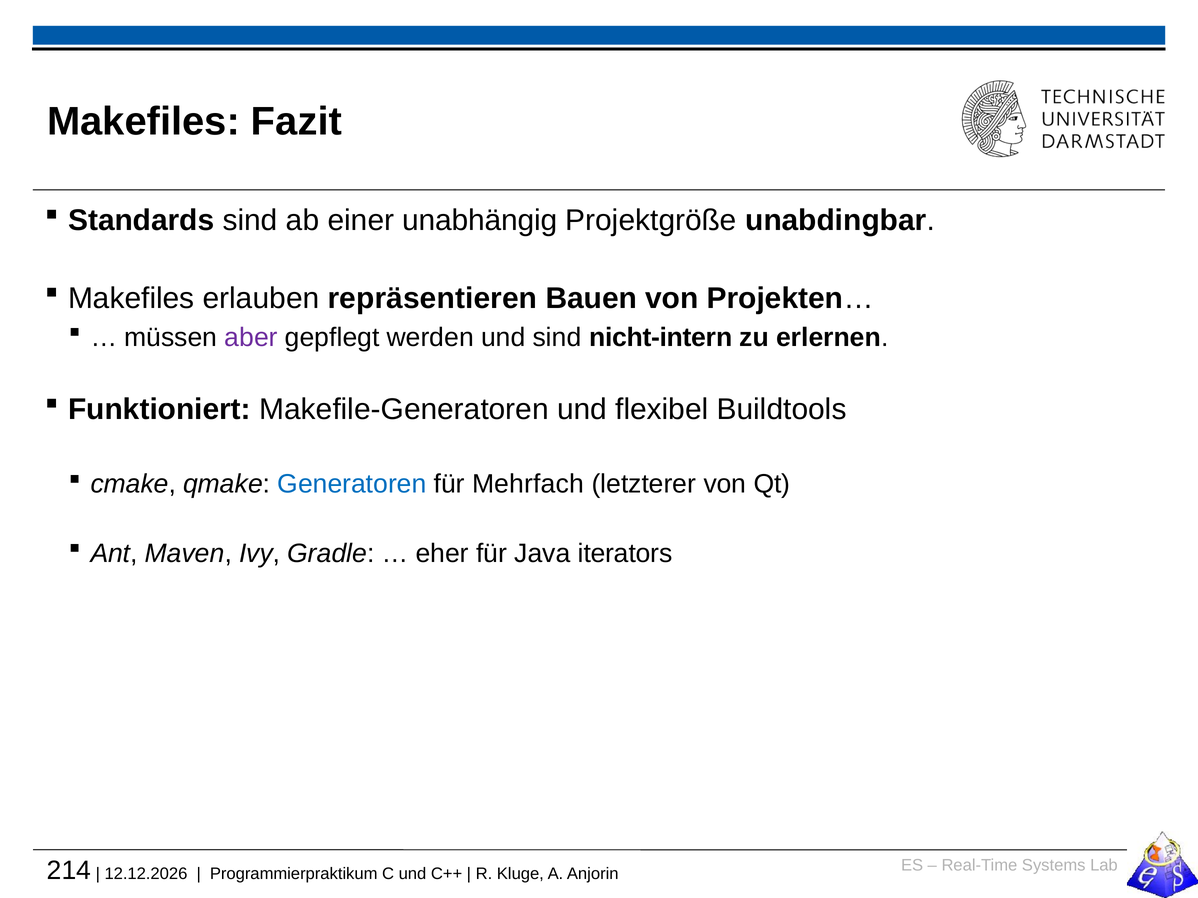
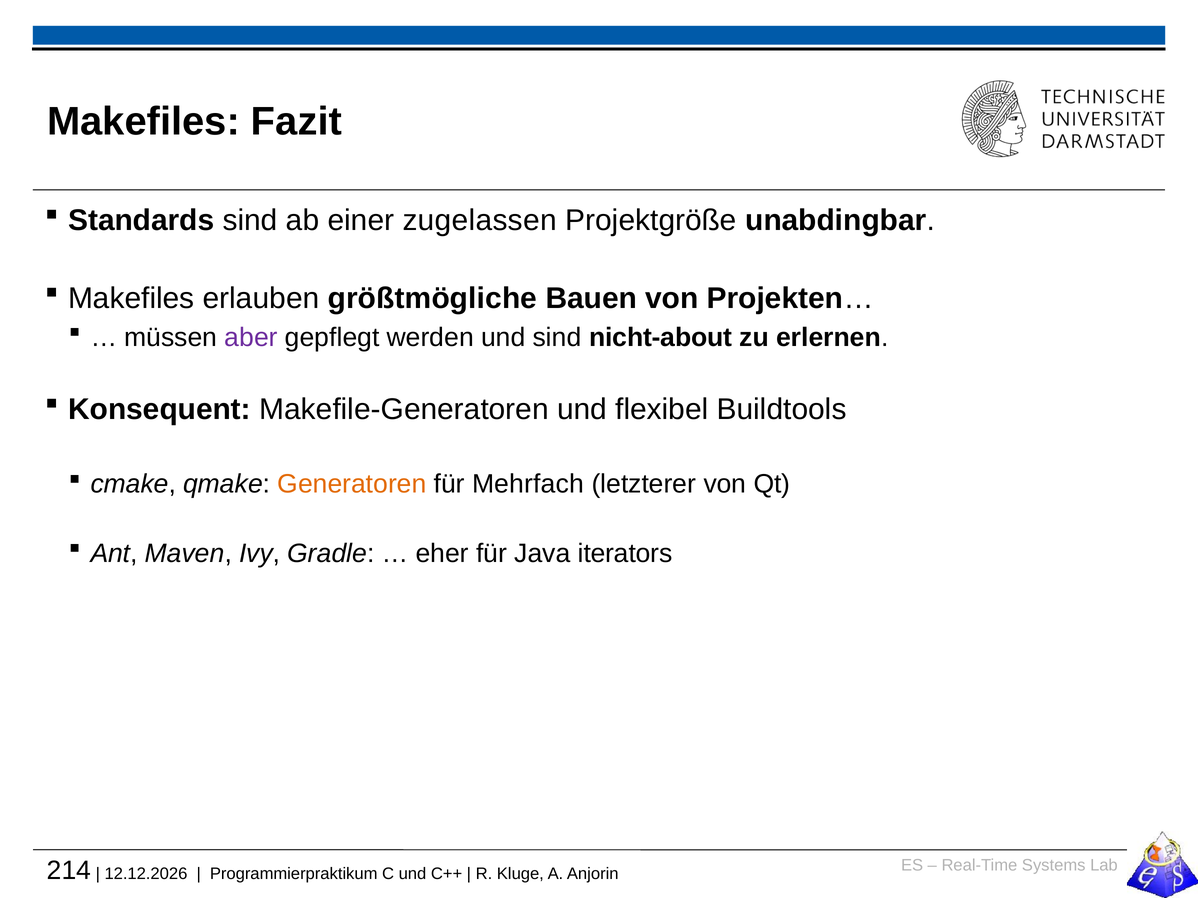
unabhängig: unabhängig -> zugelassen
repräsentieren: repräsentieren -> größtmögliche
nicht-intern: nicht-intern -> nicht-about
Funktioniert: Funktioniert -> Konsequent
Generatoren colour: blue -> orange
